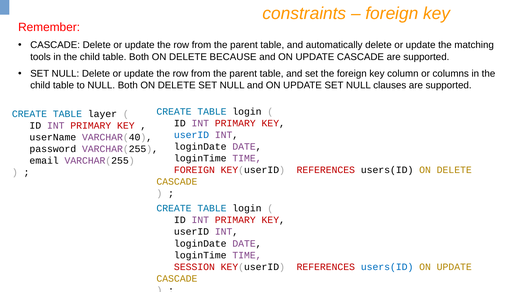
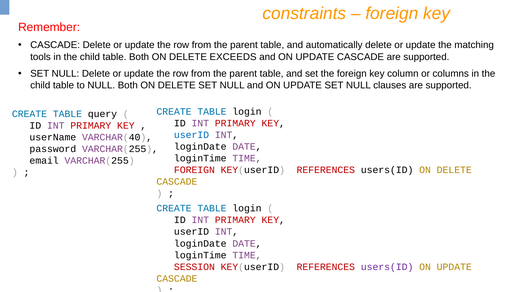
BECAUSE: BECAUSE -> EXCEEDS
layer: layer -> query
users(ID at (387, 267) colour: blue -> purple
